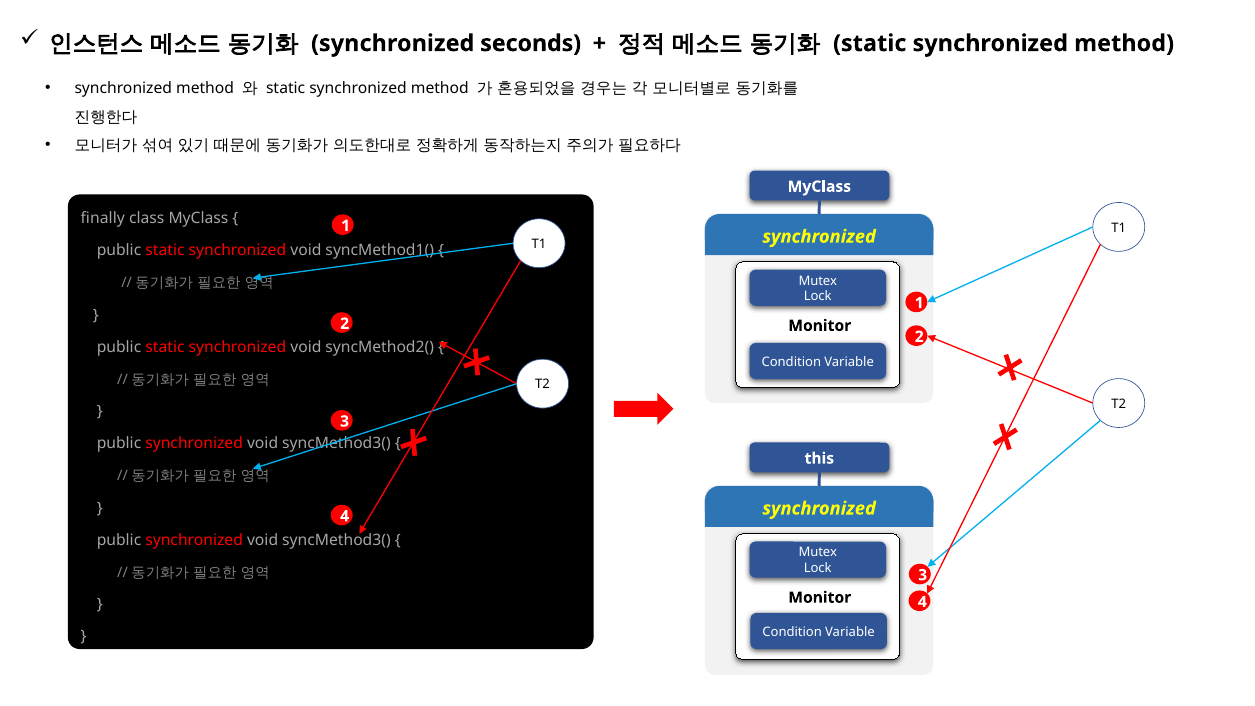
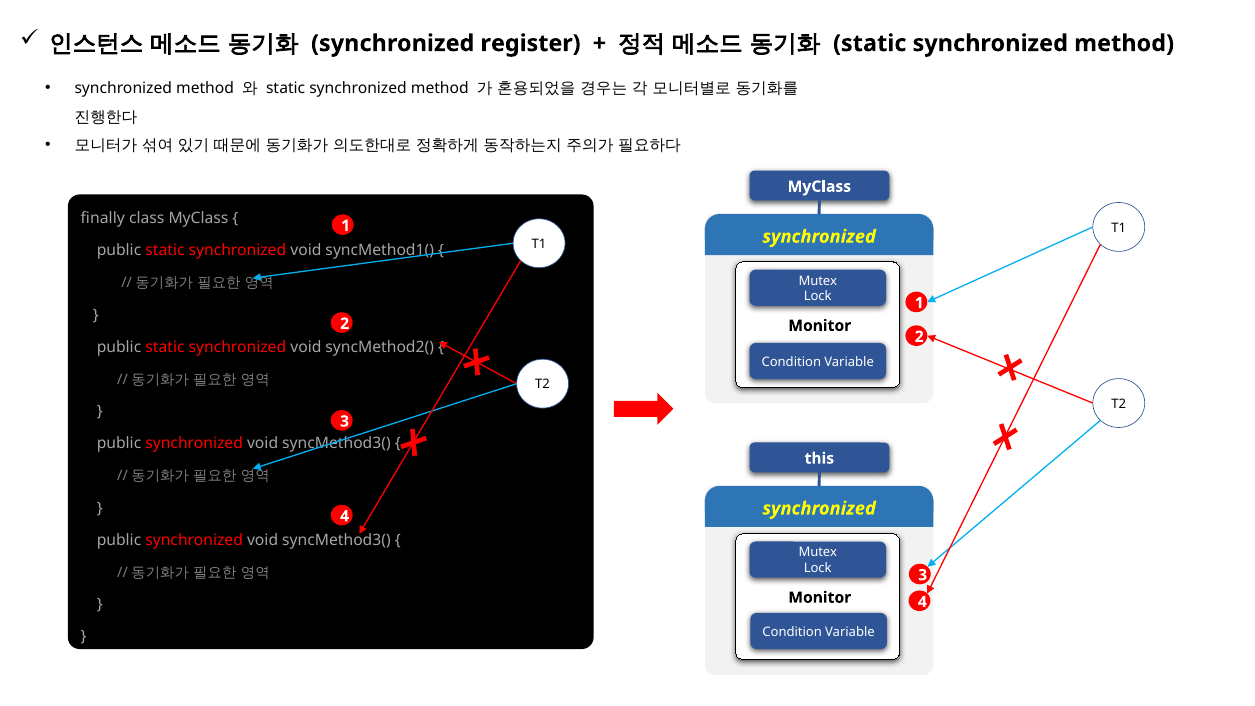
seconds: seconds -> register
